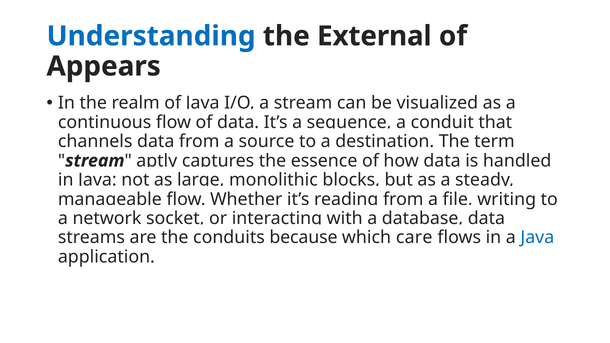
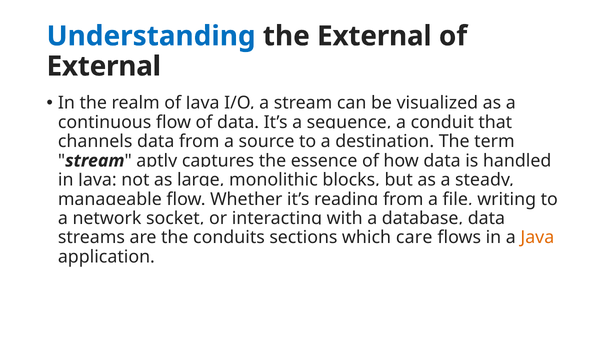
Appears at (104, 66): Appears -> External
because: because -> sections
Java at (537, 238) colour: blue -> orange
